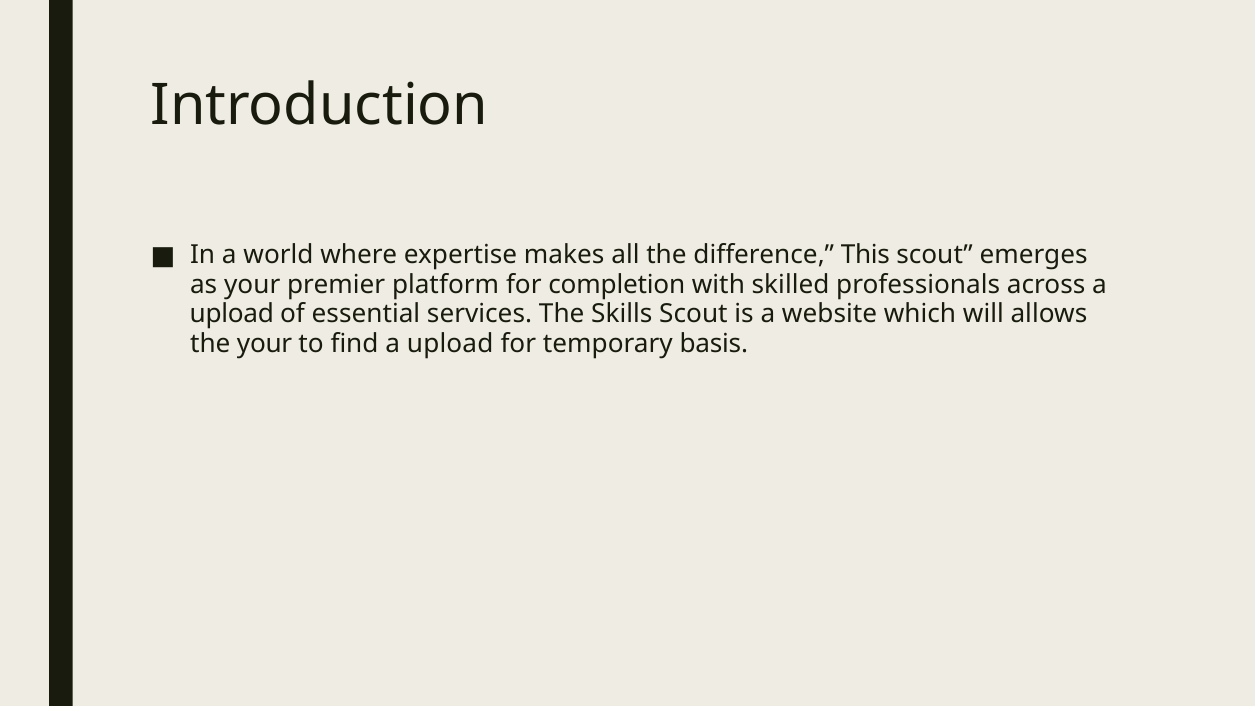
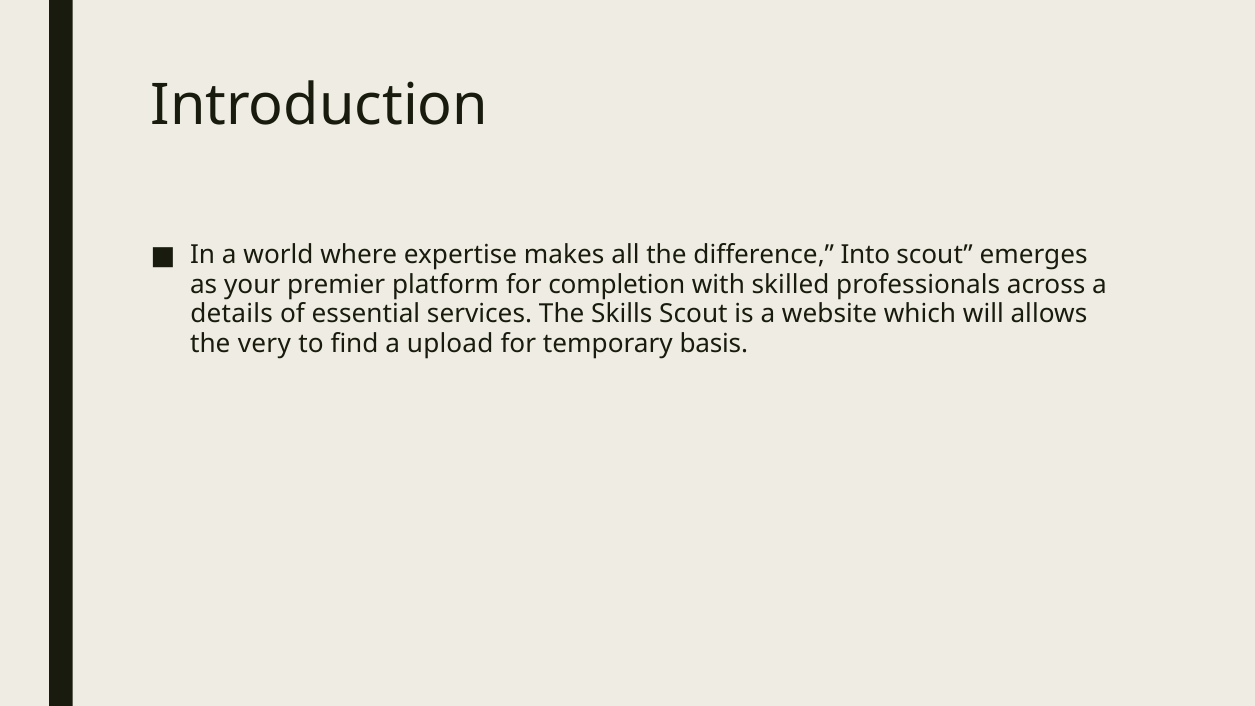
This: This -> Into
upload at (232, 314): upload -> details
the your: your -> very
